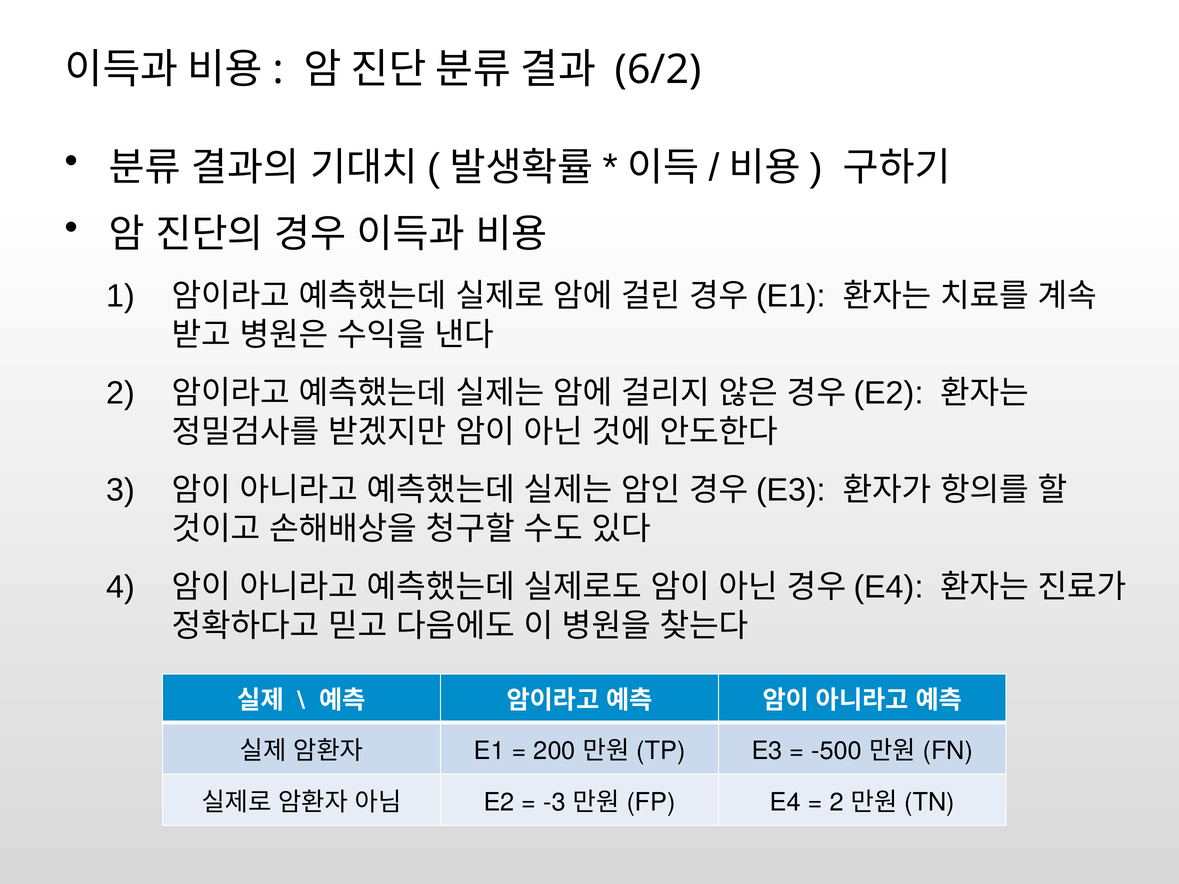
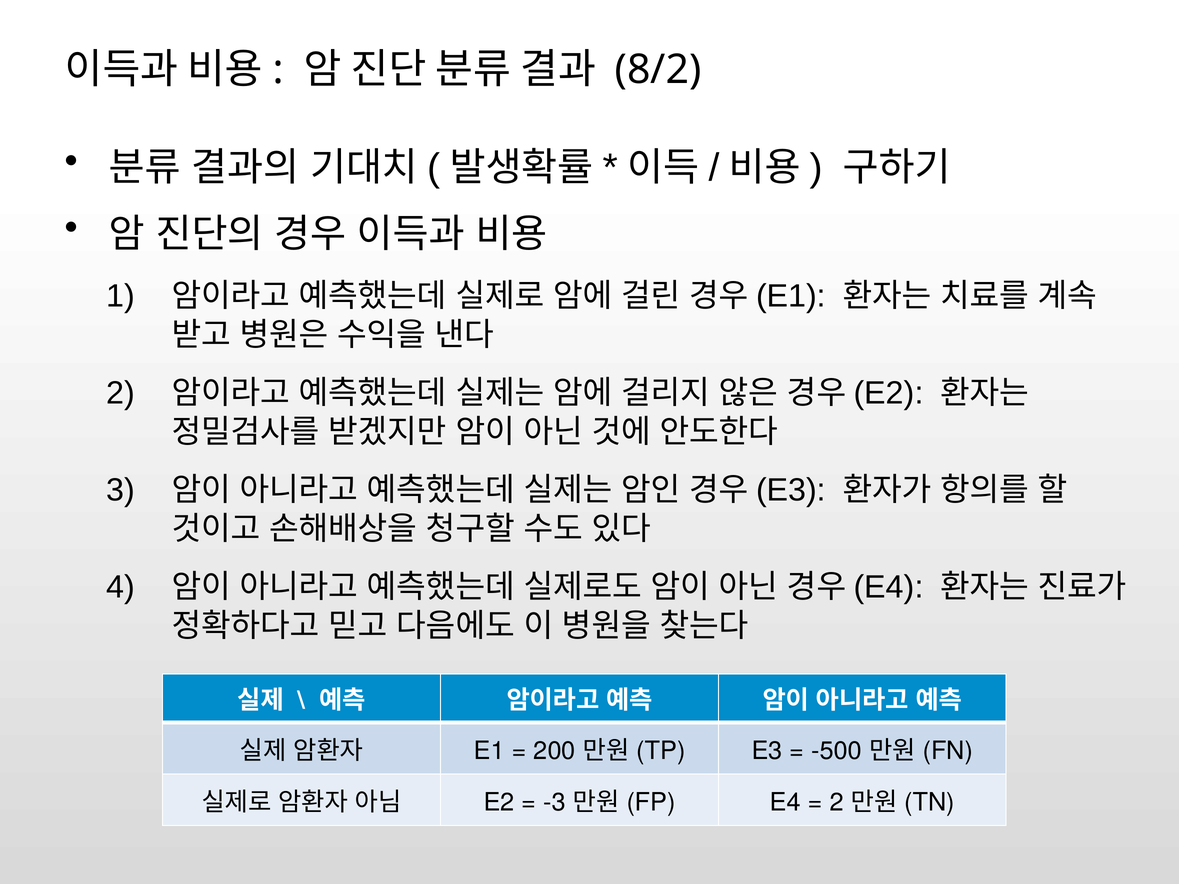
6/2: 6/2 -> 8/2
